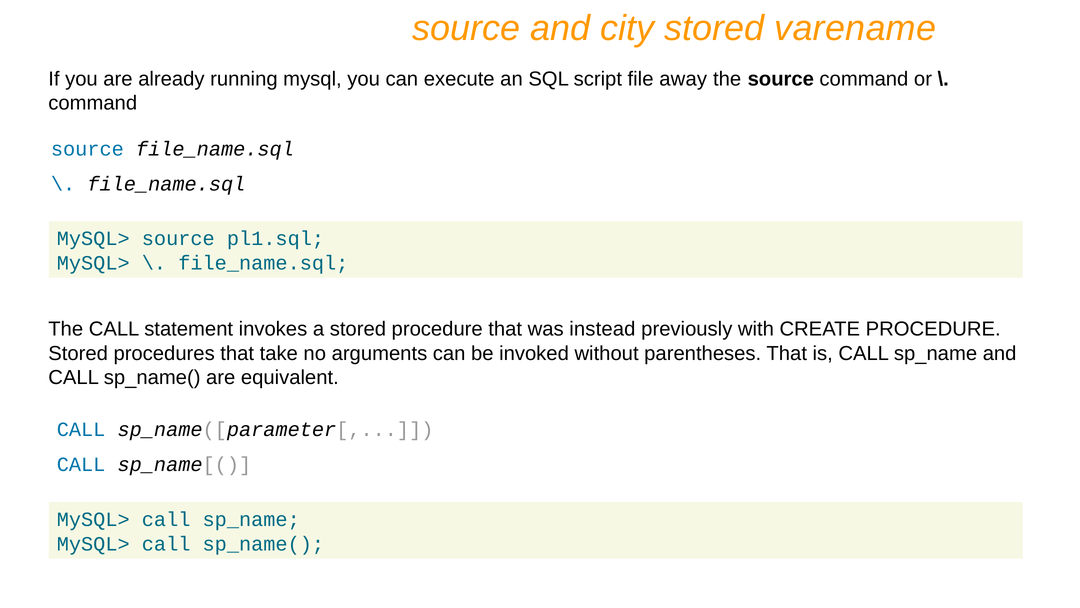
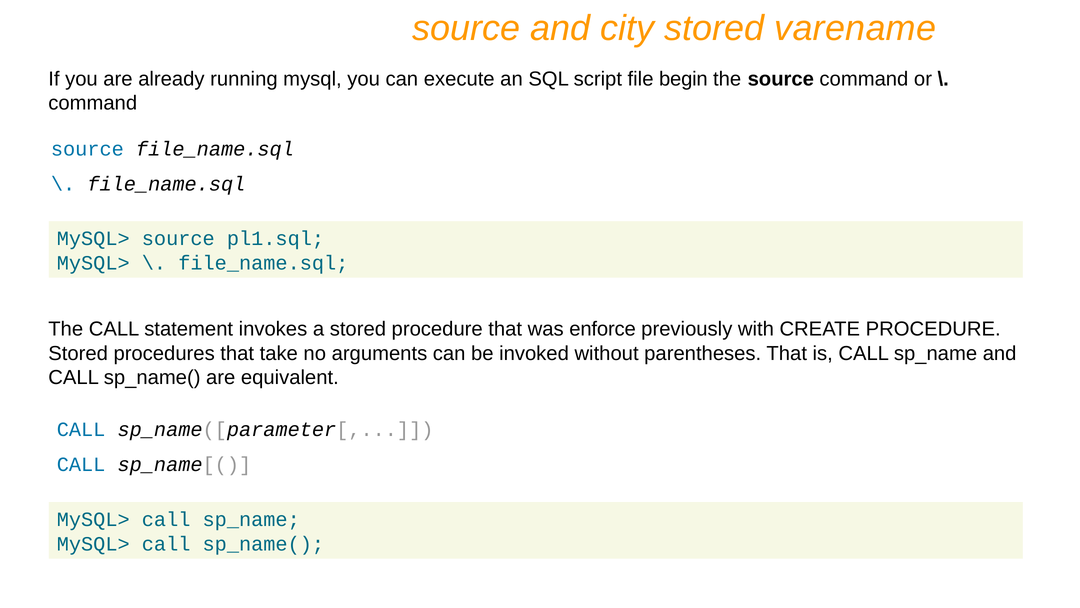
away: away -> begin
instead: instead -> enforce
